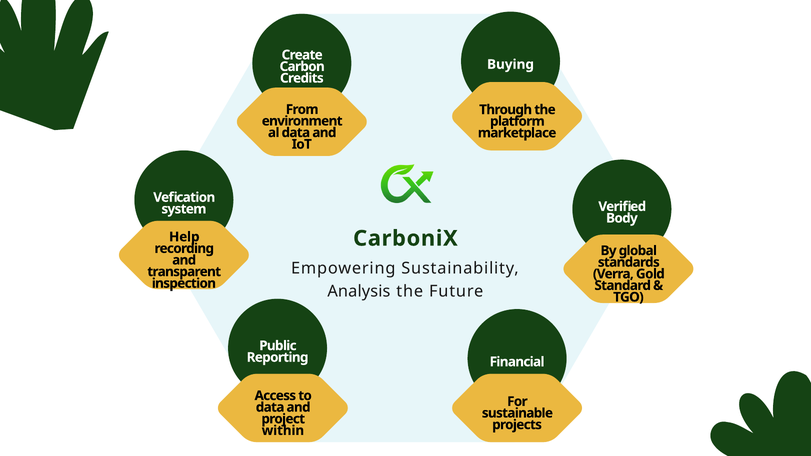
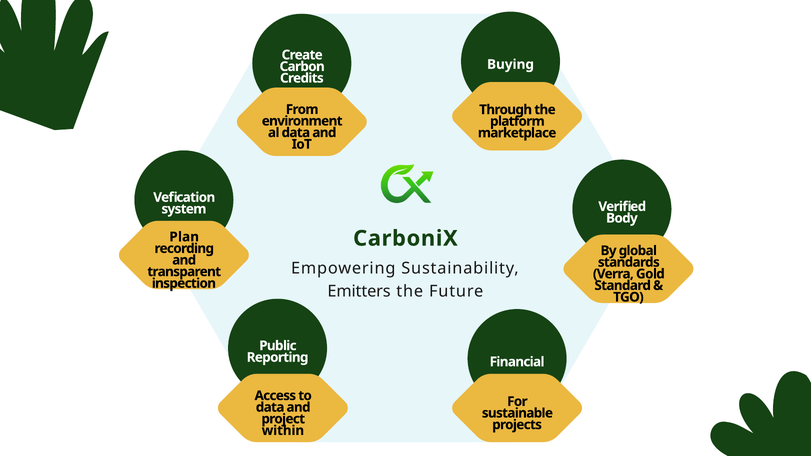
Help: Help -> Plan
Analysis: Analysis -> Emitters
